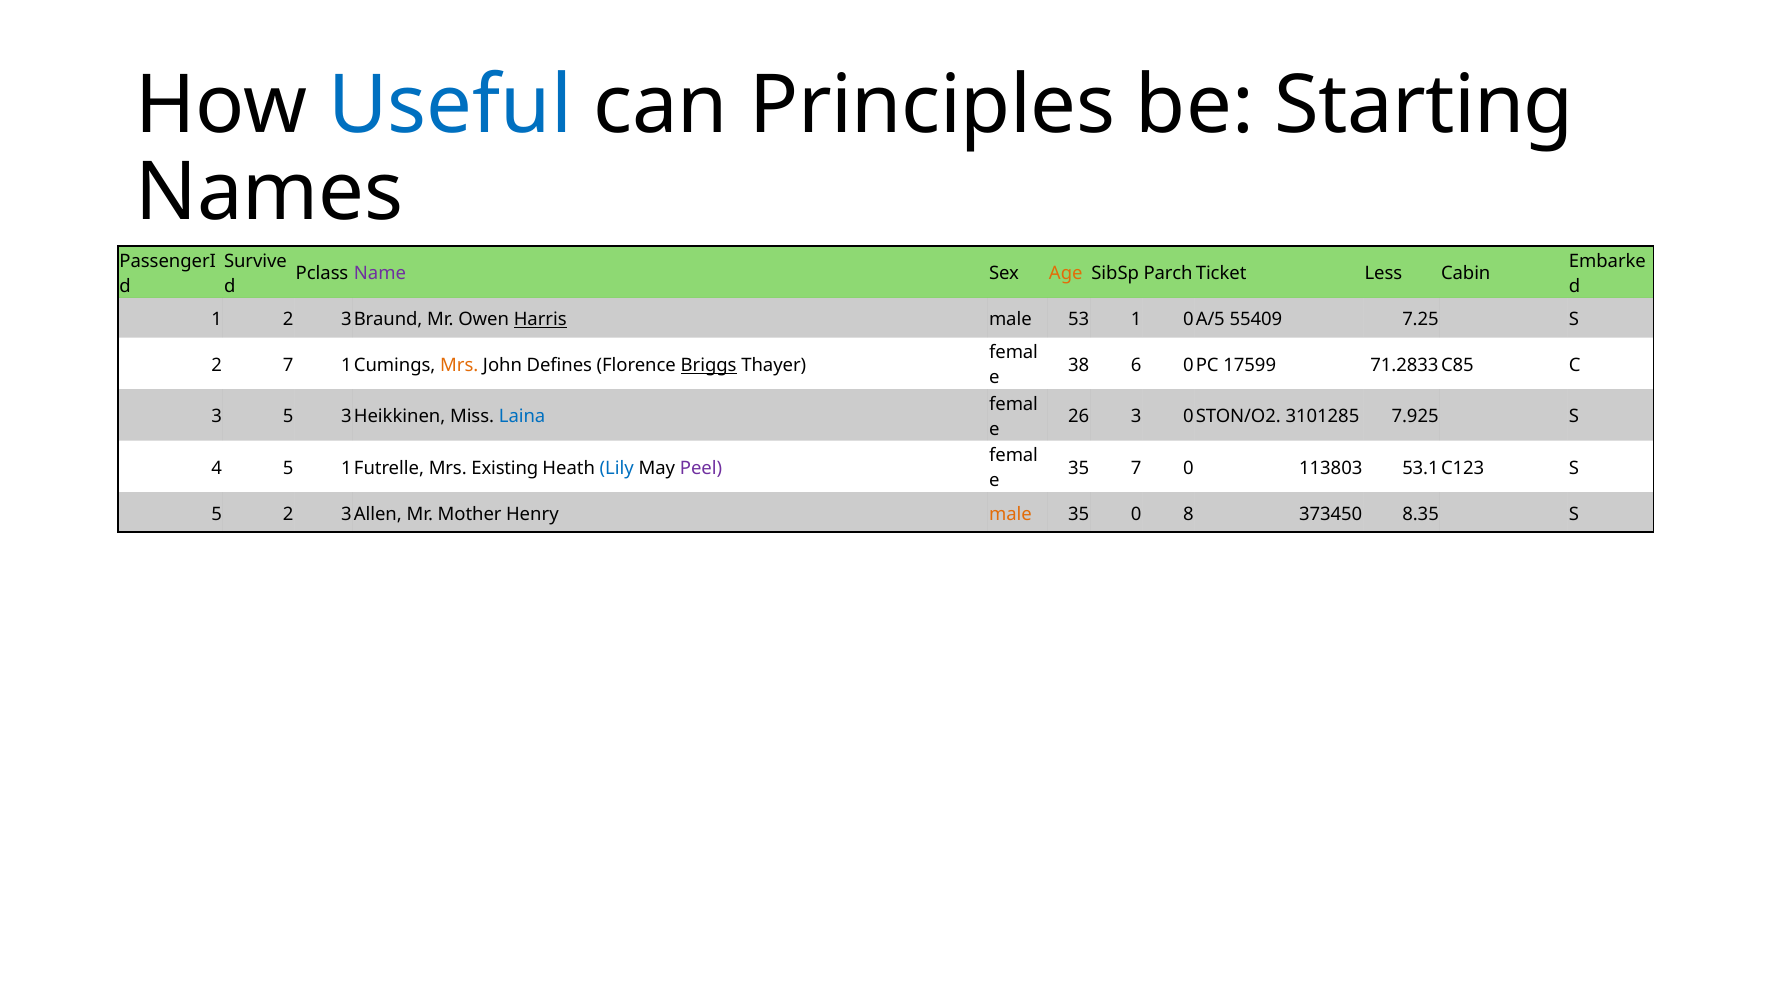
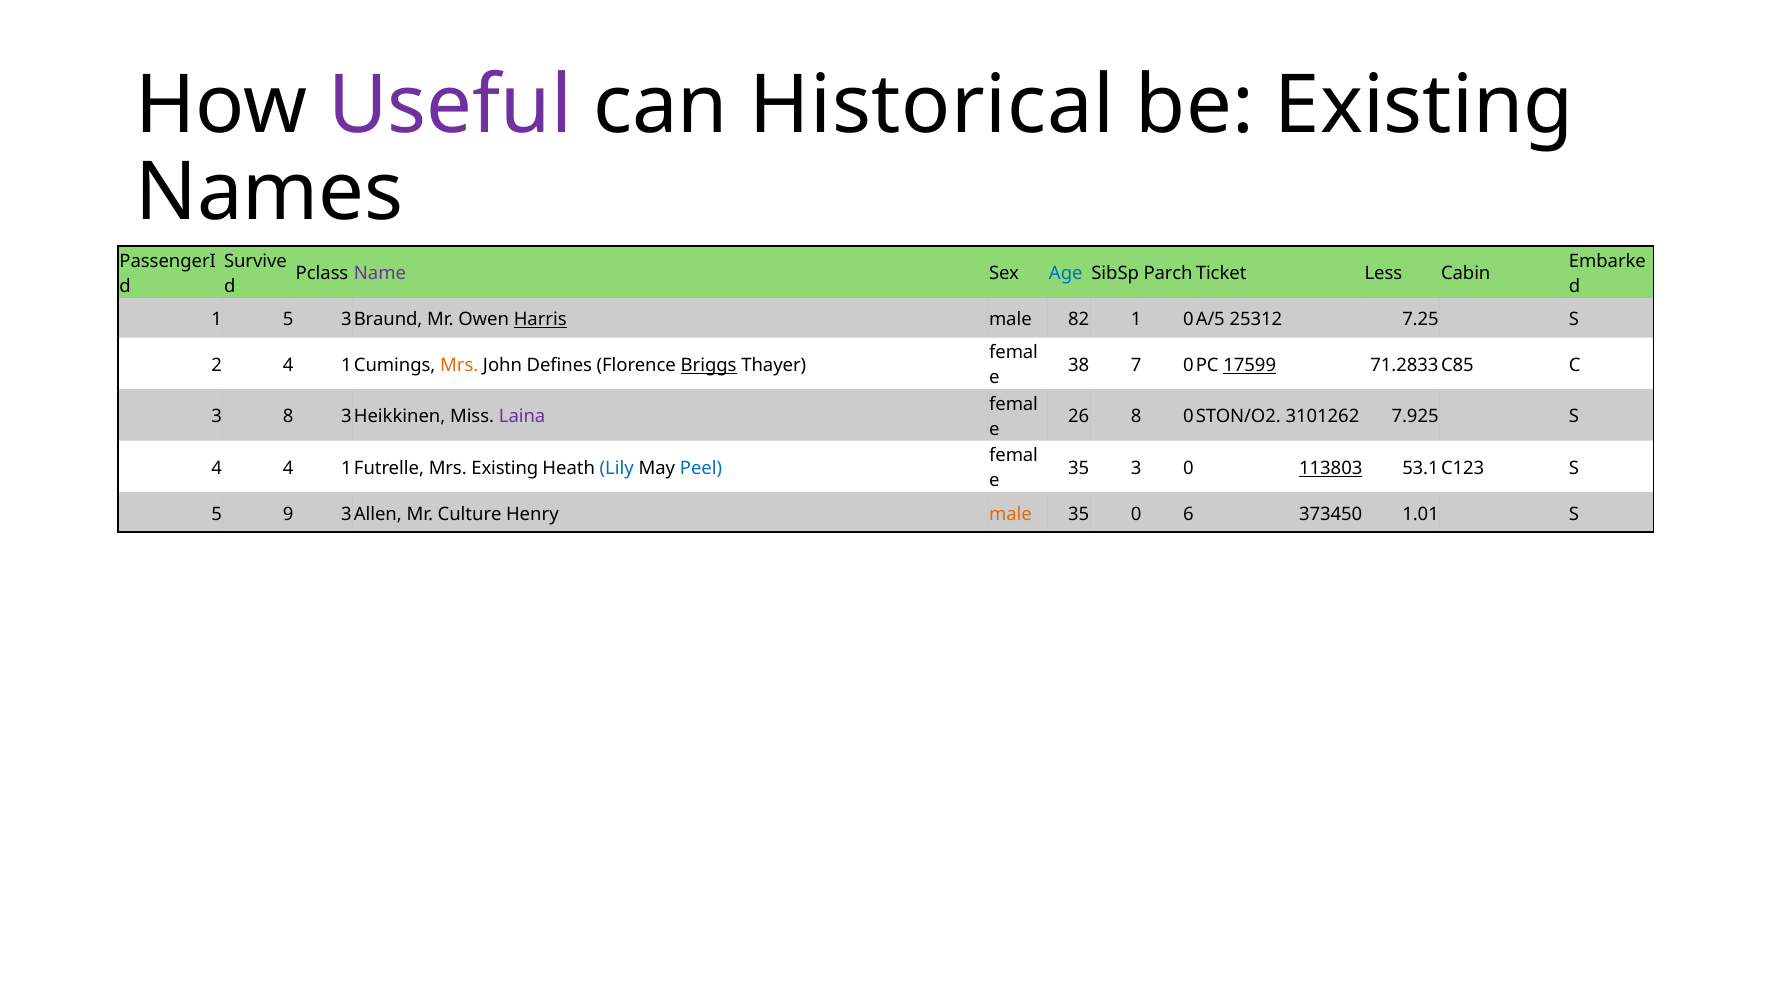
Useful colour: blue -> purple
Principles: Principles -> Historical
be Starting: Starting -> Existing
Age colour: orange -> blue
1 2: 2 -> 5
53: 53 -> 82
55409: 55409 -> 25312
2 7: 7 -> 4
6: 6 -> 7
17599 underline: none -> present
3 5: 5 -> 8
Laina colour: blue -> purple
26 3: 3 -> 8
3101285: 3101285 -> 3101262
4 5: 5 -> 4
Peel colour: purple -> blue
35 7: 7 -> 3
113803 underline: none -> present
5 2: 2 -> 9
Mother: Mother -> Culture
8: 8 -> 6
8.35: 8.35 -> 1.01
